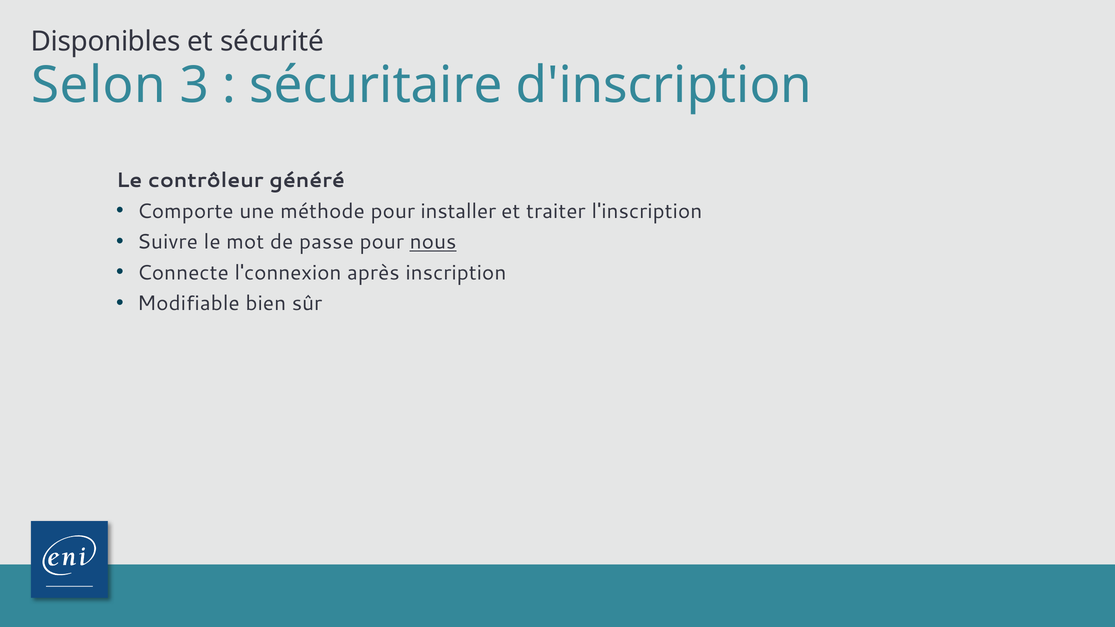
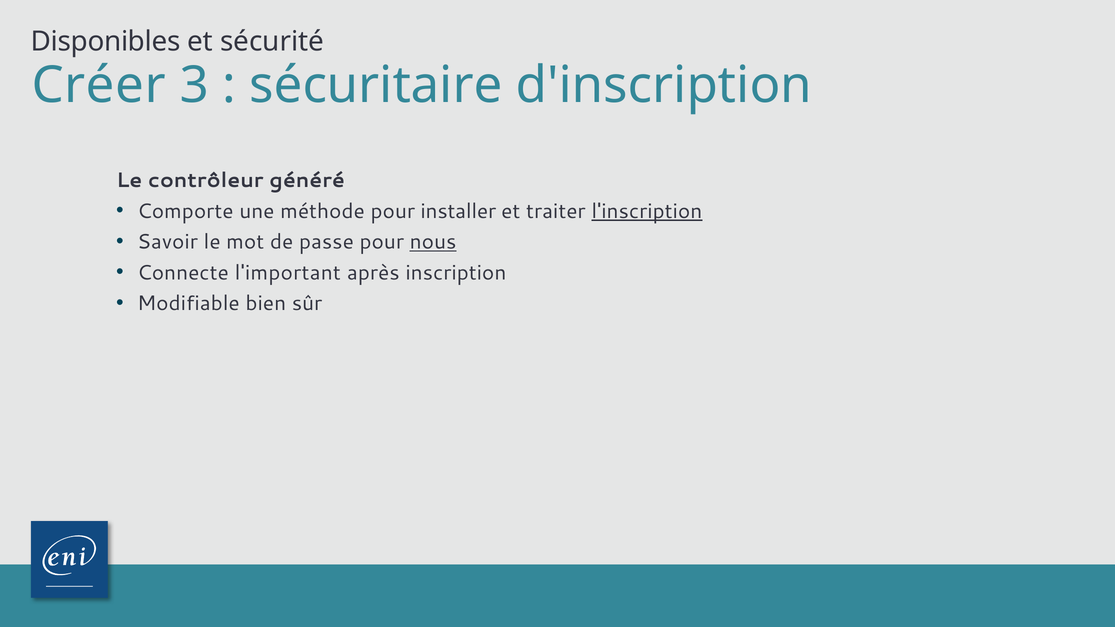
Selon: Selon -> Créer
l'inscription underline: none -> present
Suivre: Suivre -> Savoir
l'connexion: l'connexion -> l'important
